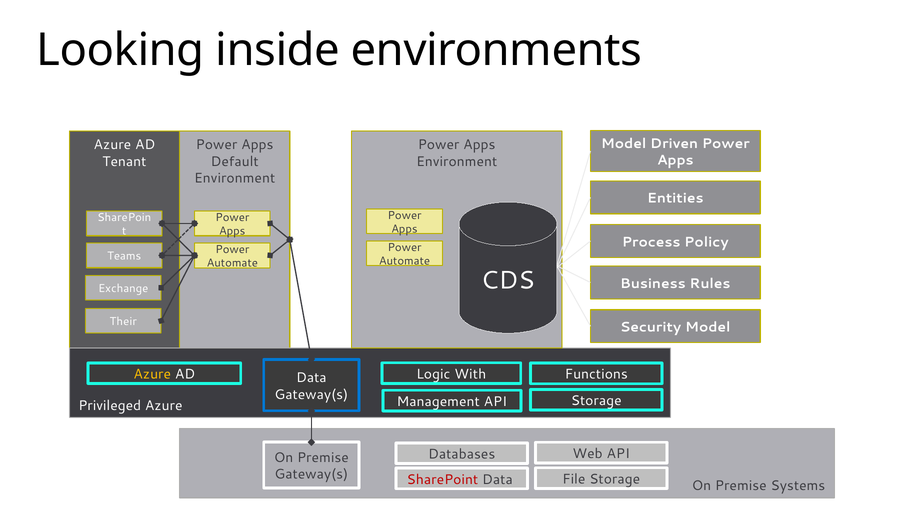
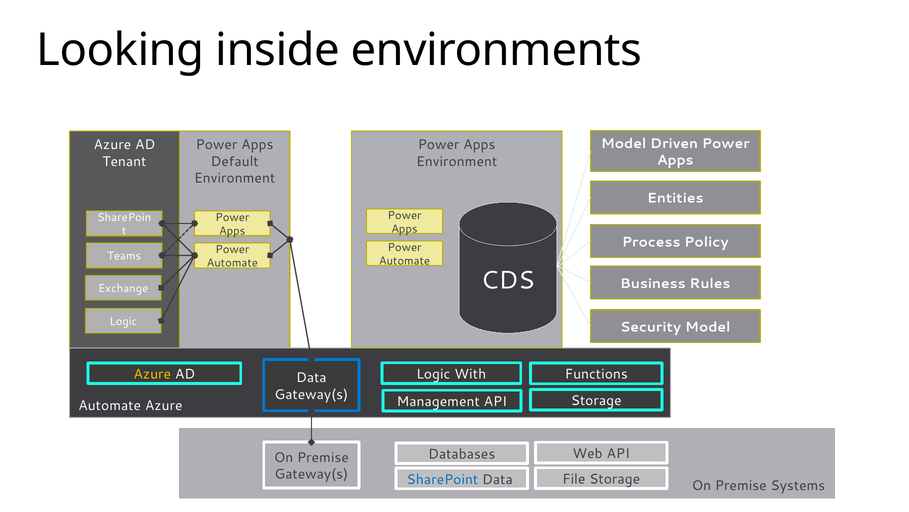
Their at (123, 321): Their -> Logic
Privileged at (110, 405): Privileged -> Automate
SharePoint colour: red -> blue
